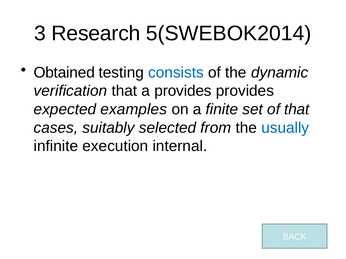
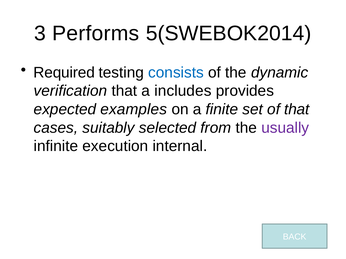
Research: Research -> Performs
Obtained: Obtained -> Required
a provides: provides -> includes
usually colour: blue -> purple
